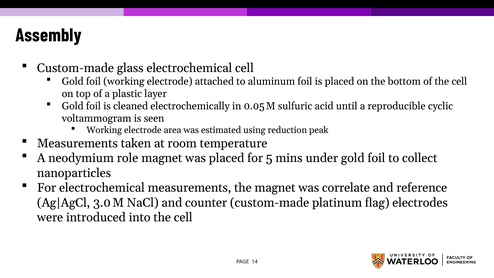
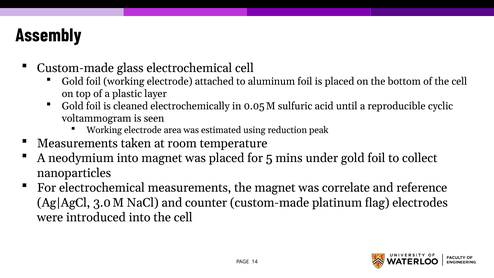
neodymium role: role -> into
